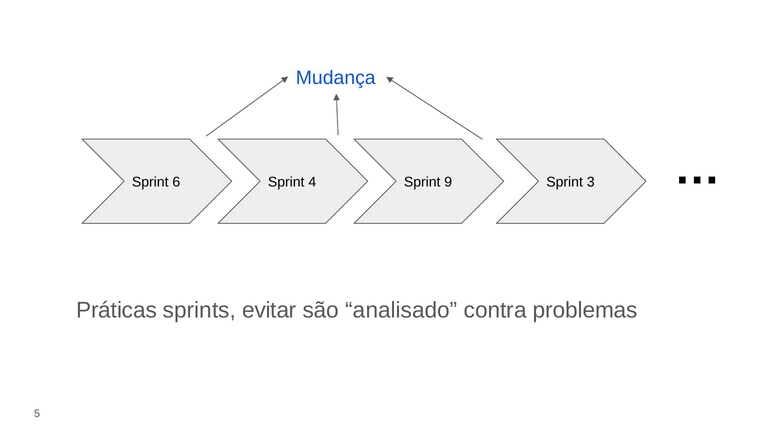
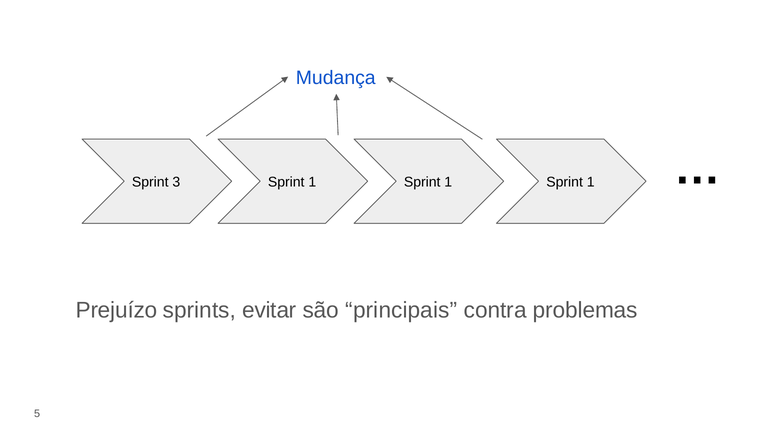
6: 6 -> 3
4 at (312, 182): 4 -> 1
9 at (448, 182): 9 -> 1
3 at (591, 182): 3 -> 1
Práticas: Práticas -> Prejuízo
analisado: analisado -> principais
